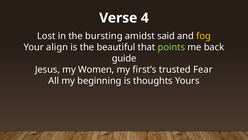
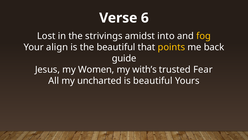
4: 4 -> 6
bursting: bursting -> strivings
said: said -> into
points colour: light green -> yellow
first’s: first’s -> with’s
beginning: beginning -> uncharted
is thoughts: thoughts -> beautiful
